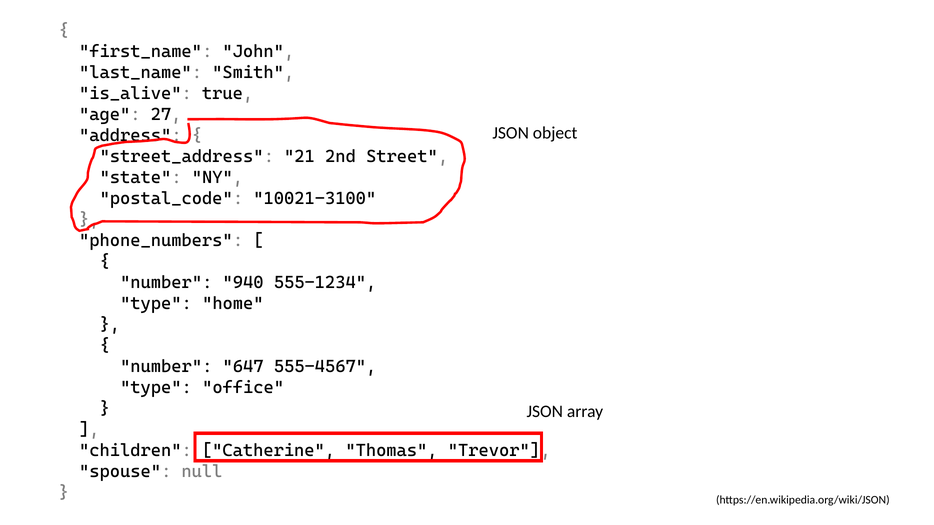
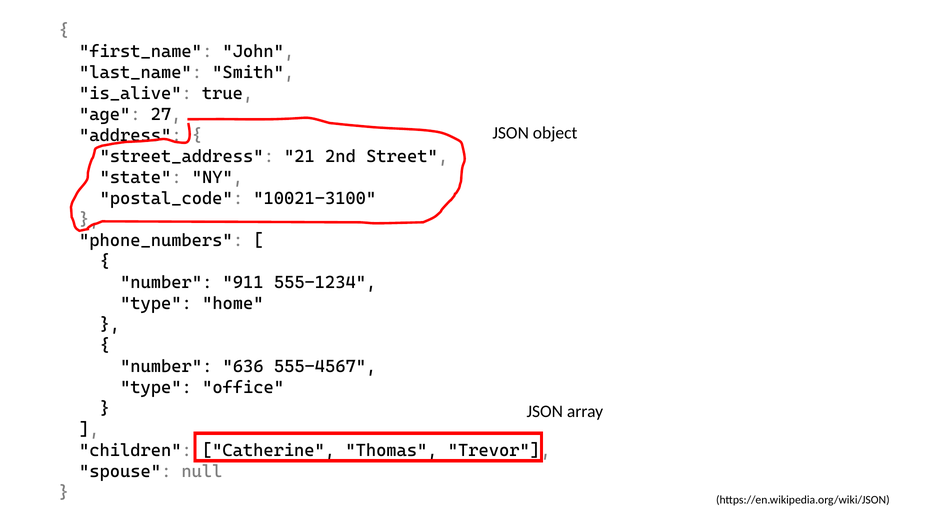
940: 940 -> 911
647: 647 -> 636
